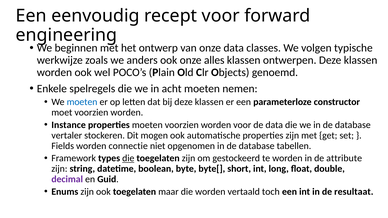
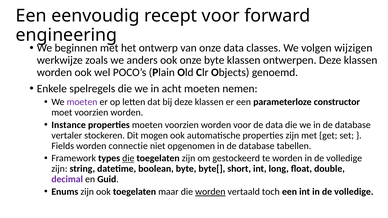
typische: typische -> wijzigen
onze alles: alles -> byte
moeten at (82, 102) colour: blue -> purple
worden in de attribute: attribute -> volledige
worden at (210, 192) underline: none -> present
int in de resultaat: resultaat -> volledige
